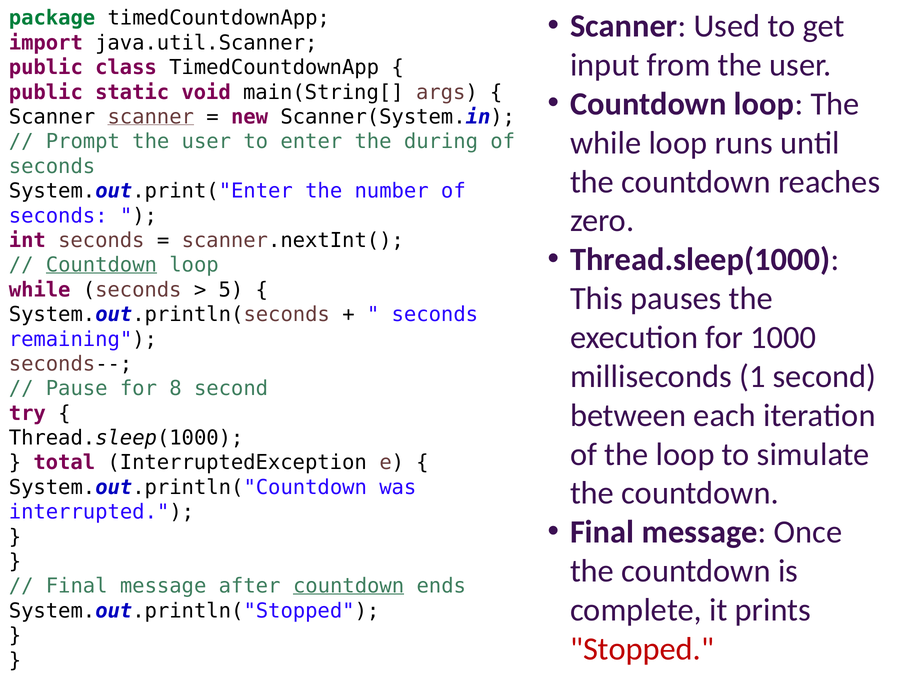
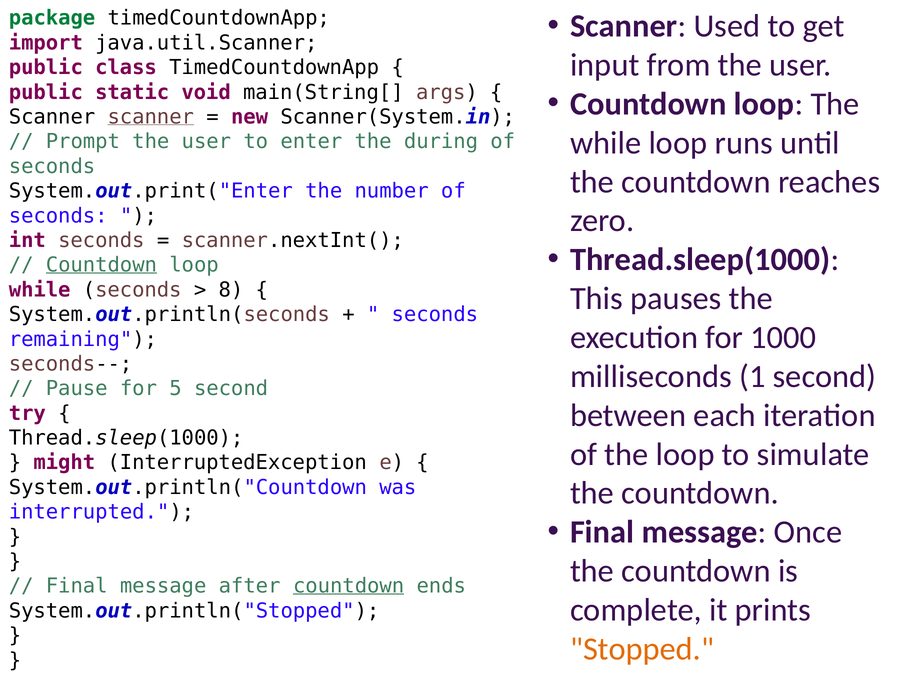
5: 5 -> 8
8: 8 -> 5
total: total -> might
Stopped colour: red -> orange
